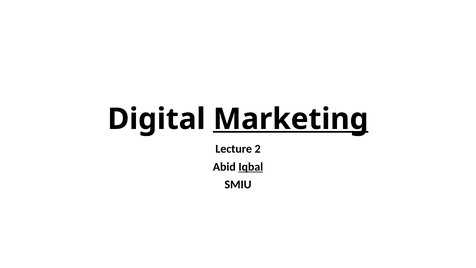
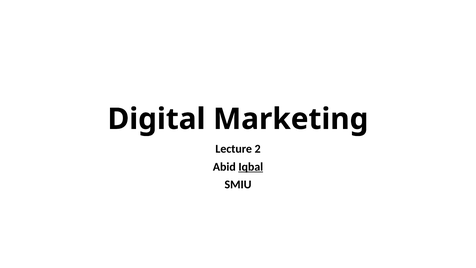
Marketing underline: present -> none
